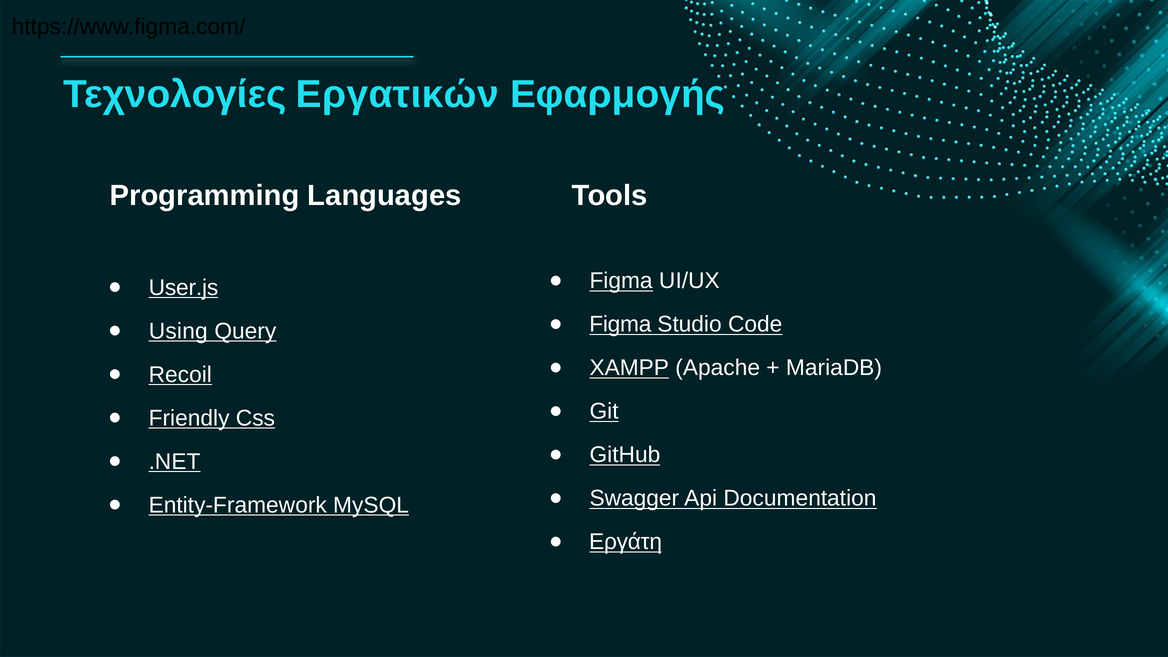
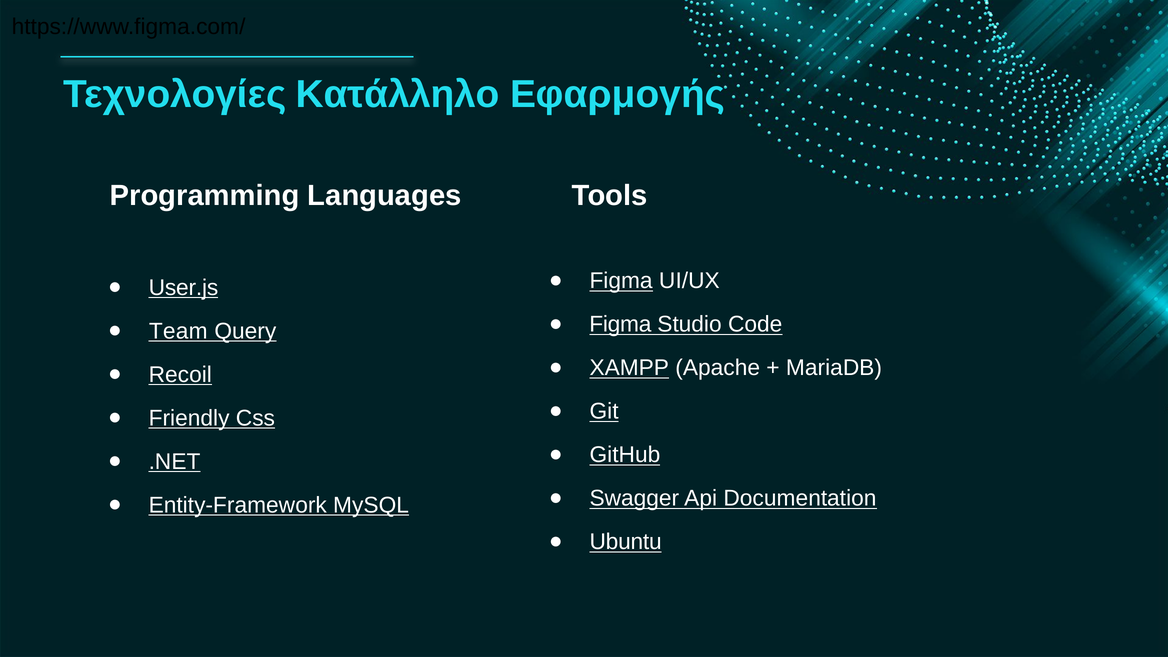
Εργατικών: Εργατικών -> Κατάλληλο
Using: Using -> Team
Εργάτη: Εργάτη -> Ubuntu
